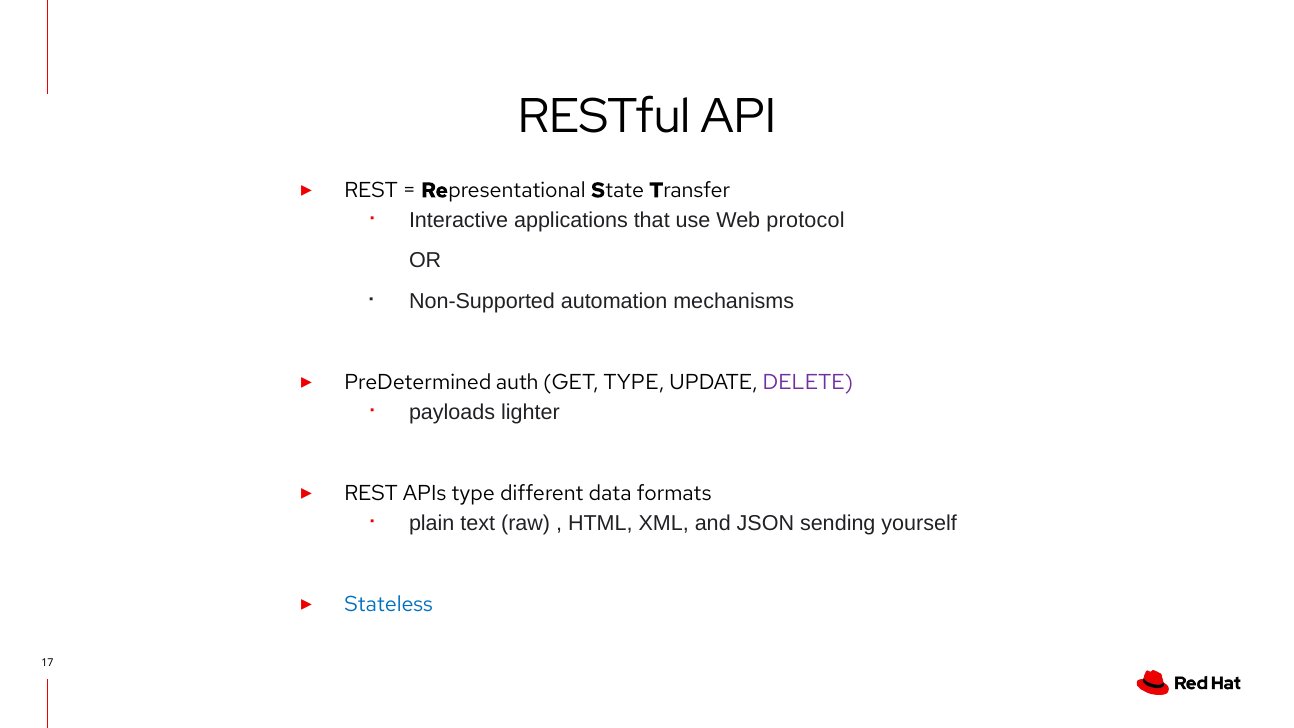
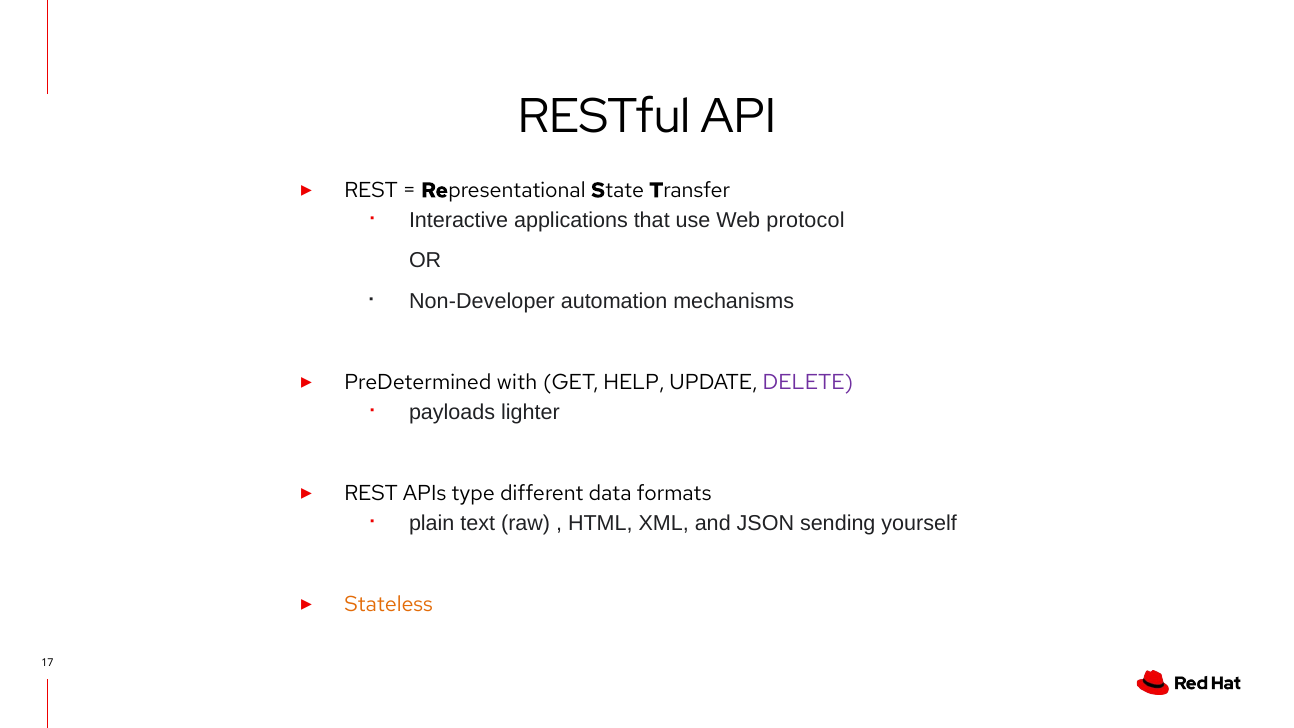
Non-Supported: Non-Supported -> Non-Developer
auth: auth -> with
GET TYPE: TYPE -> HELP
Stateless colour: blue -> orange
